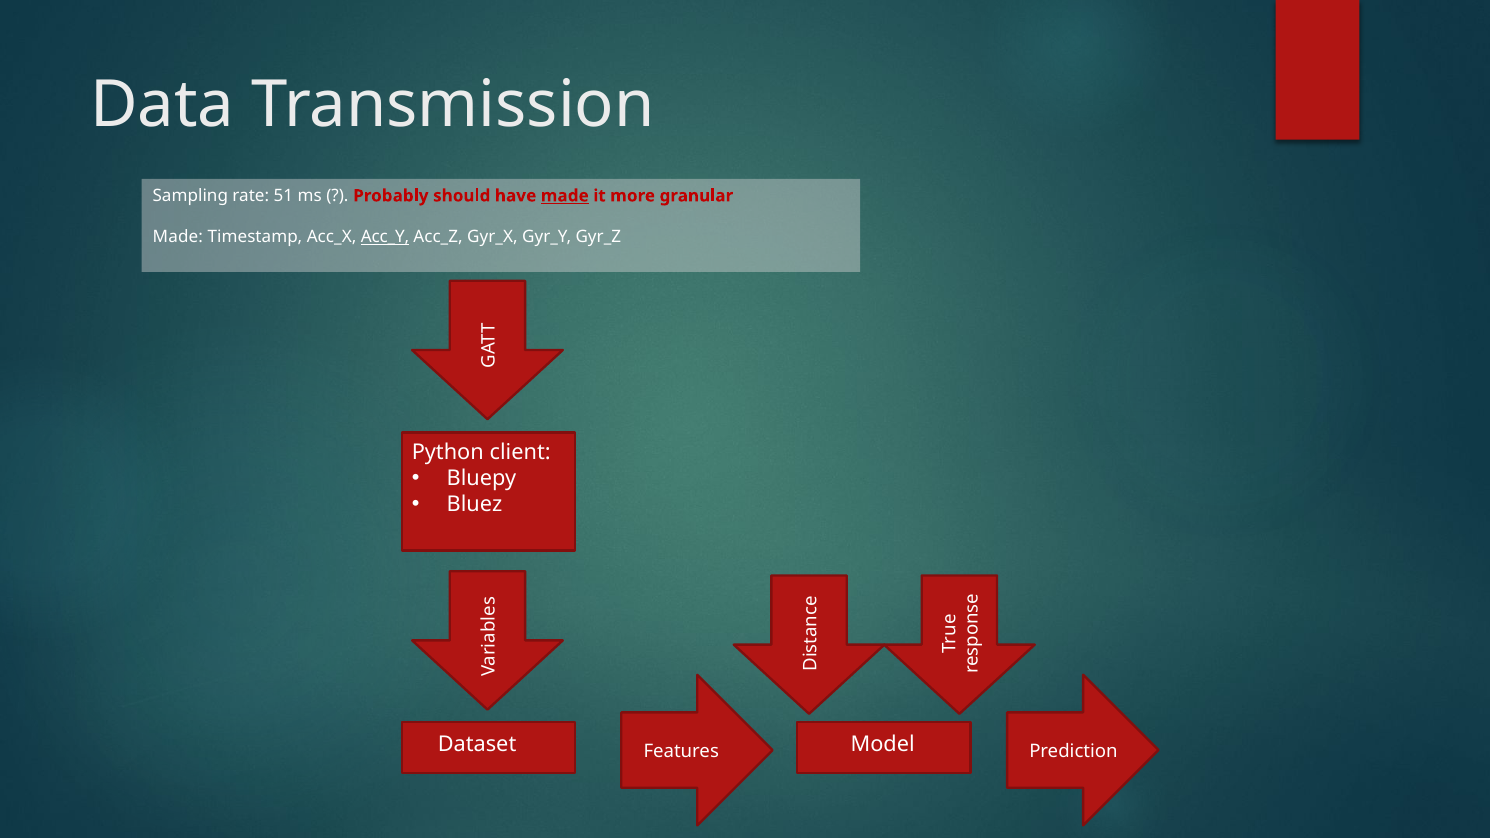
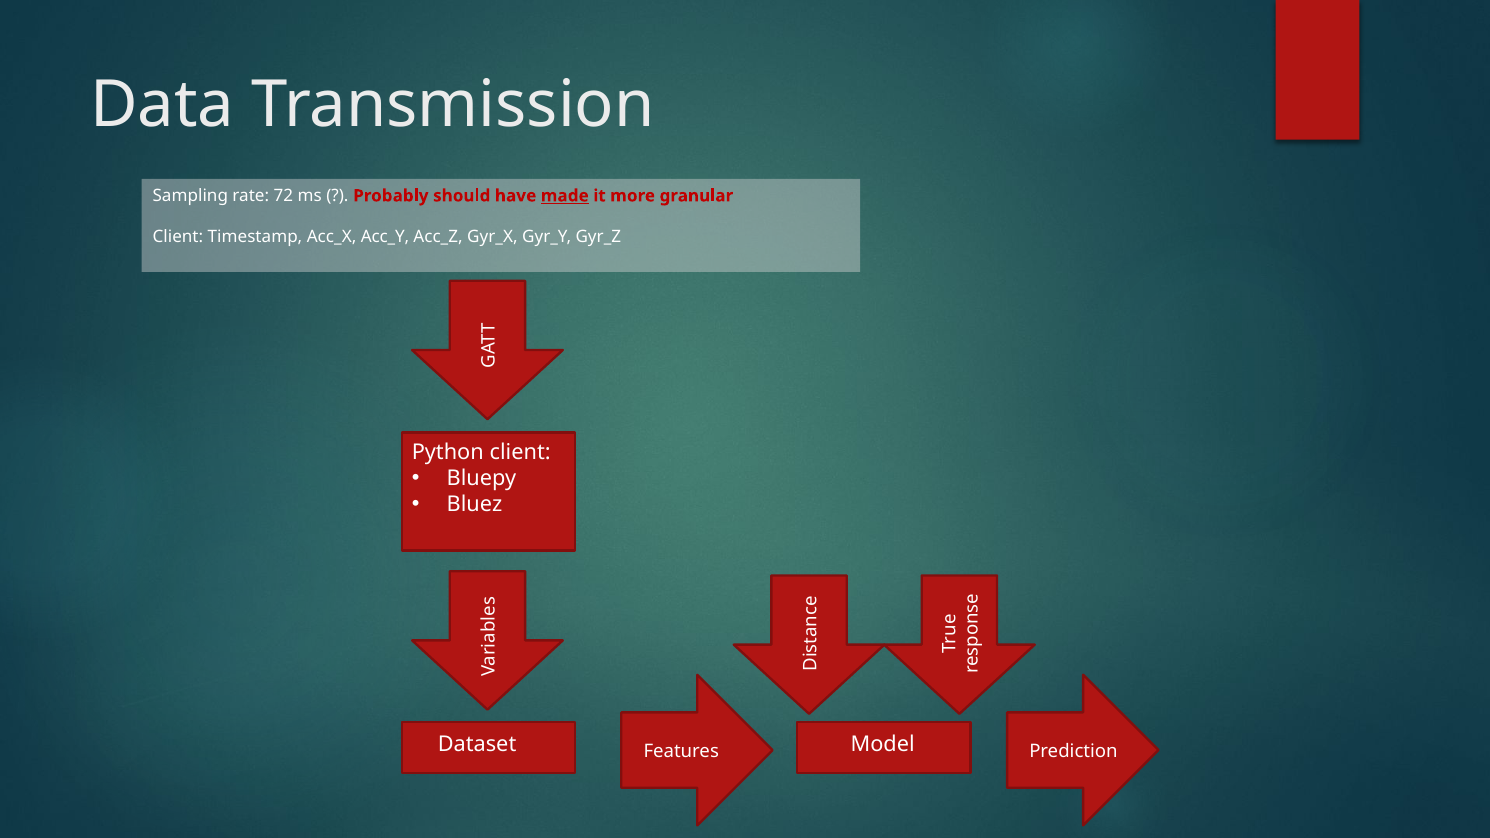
51: 51 -> 72
Made at (178, 237): Made -> Client
Acc_Y underline: present -> none
